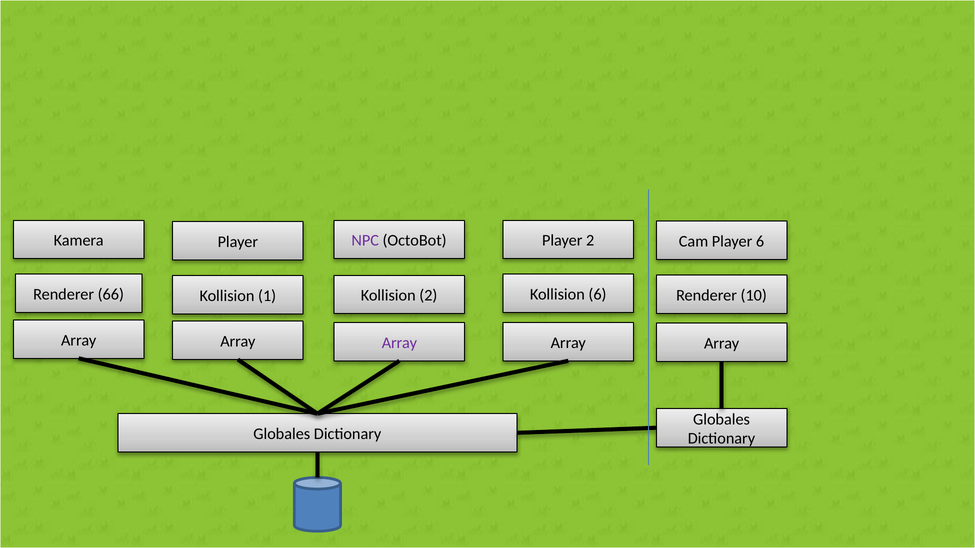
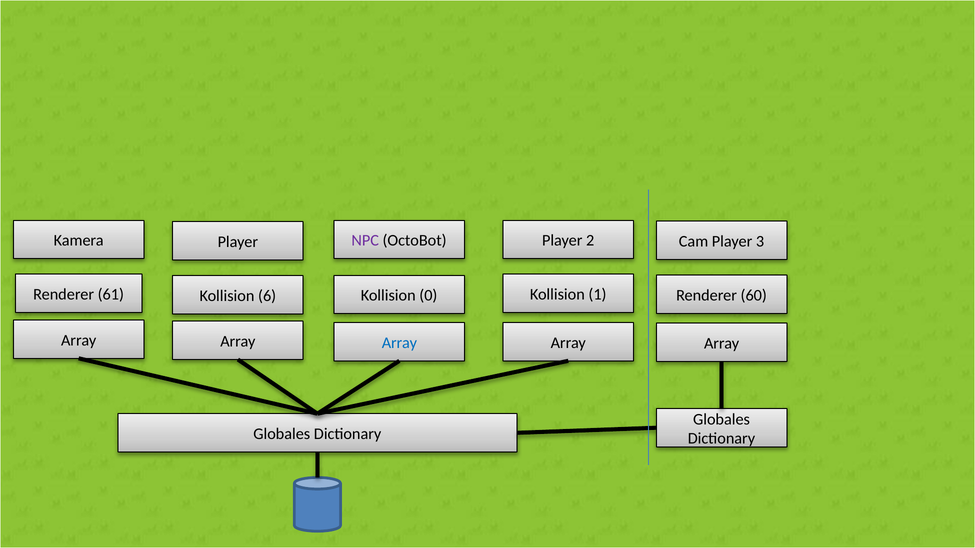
Player 6: 6 -> 3
66: 66 -> 61
Kollision 6: 6 -> 1
10: 10 -> 60
Kollision 2: 2 -> 0
1: 1 -> 6
Array at (399, 343) colour: purple -> blue
